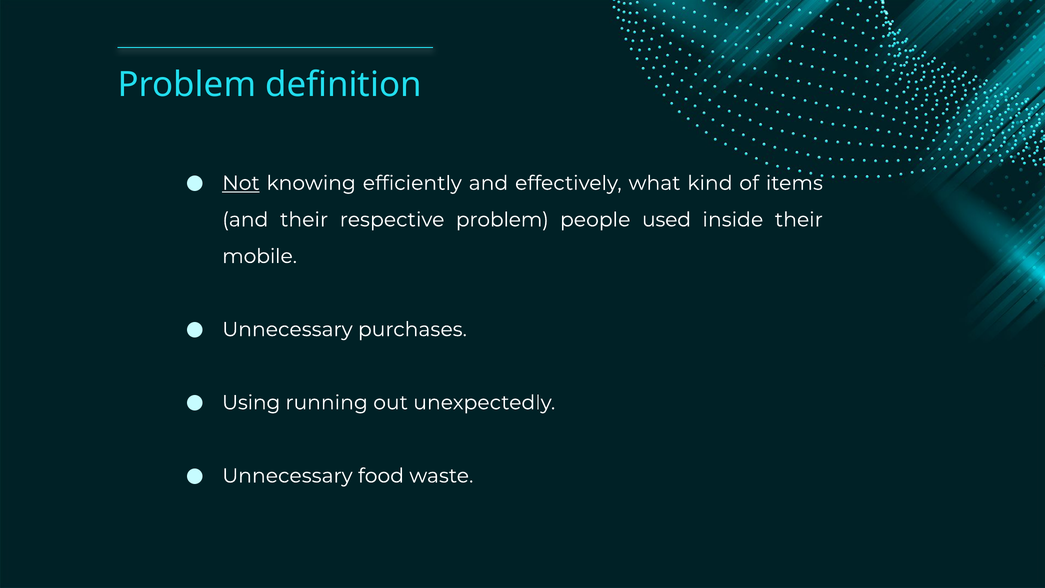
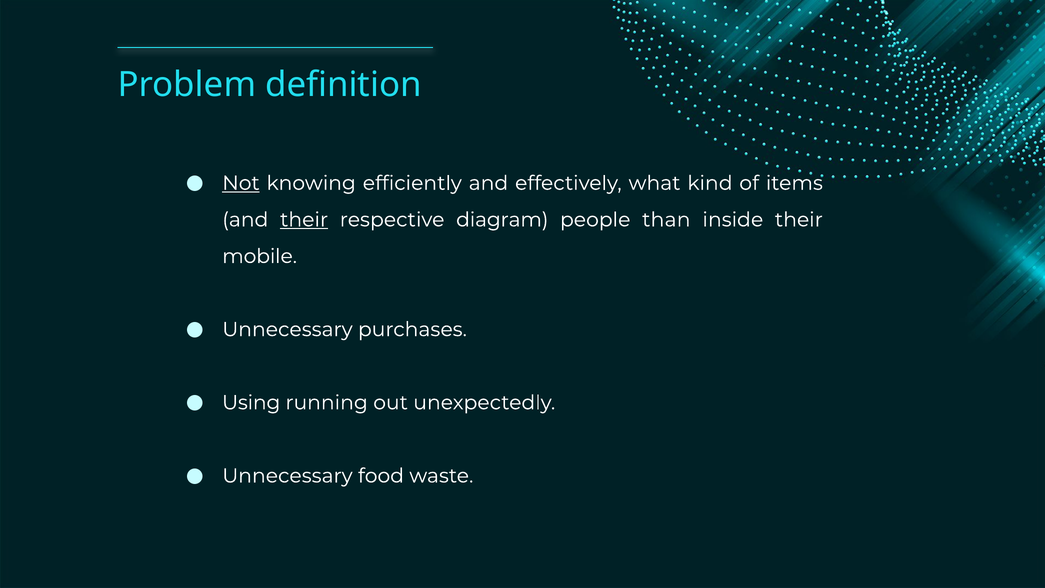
their at (304, 220) underline: none -> present
respective problem: problem -> diagram
used: used -> than
